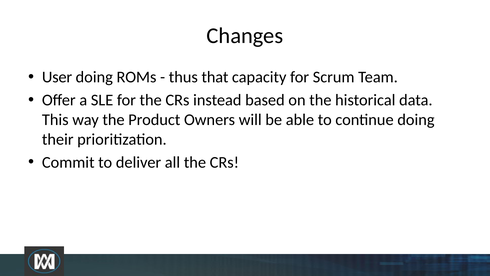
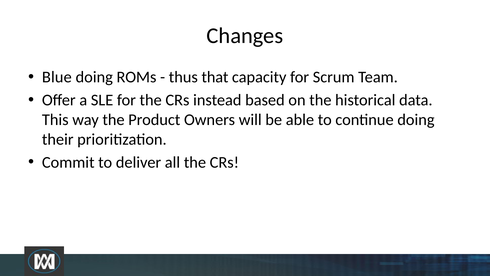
User: User -> Blue
